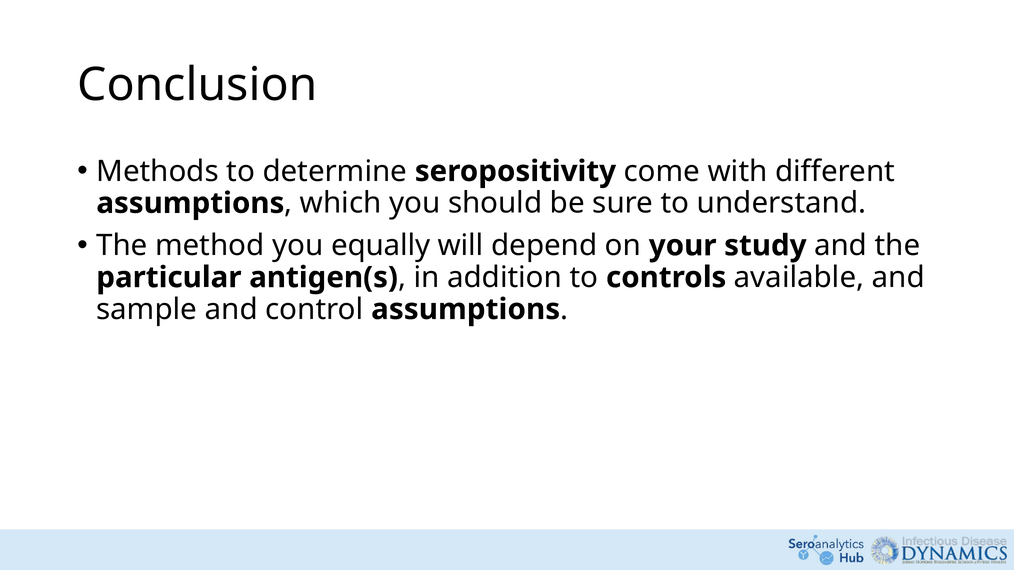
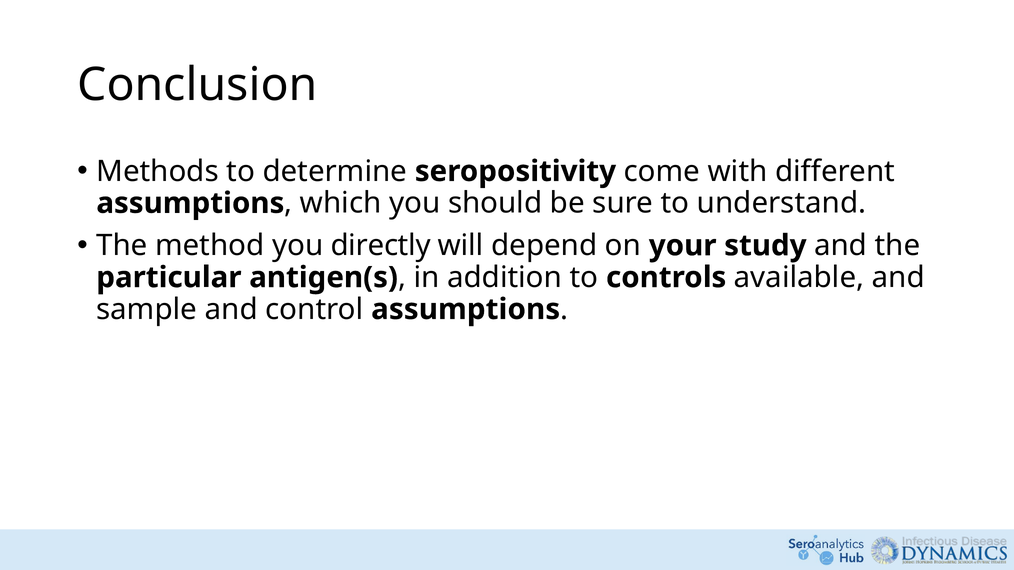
equally: equally -> directly
